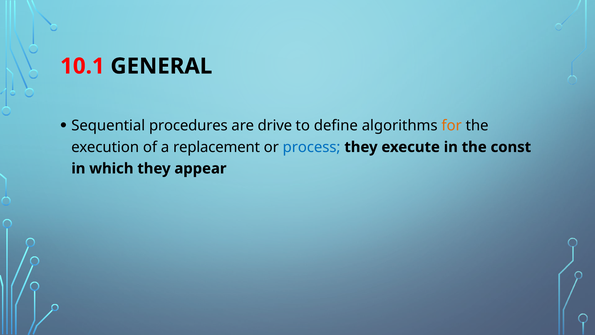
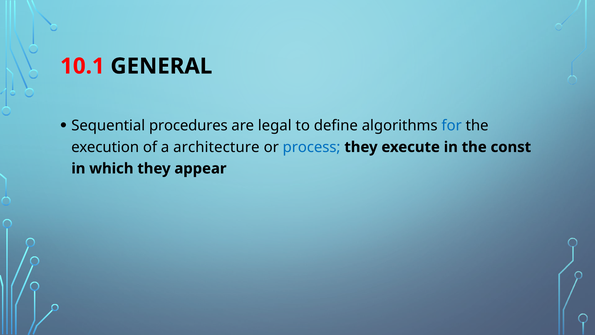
drive: drive -> legal
for colour: orange -> blue
replacement: replacement -> architecture
